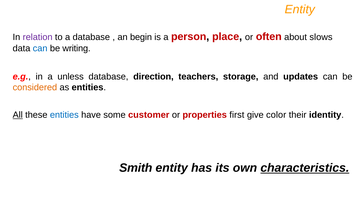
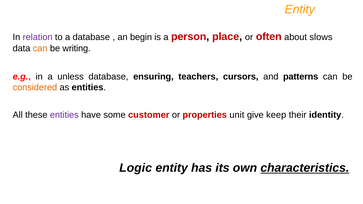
can at (40, 48) colour: blue -> orange
direction: direction -> ensuring
storage: storage -> cursors
updates: updates -> patterns
All underline: present -> none
entities at (64, 115) colour: blue -> purple
first: first -> unit
color: color -> keep
Smith: Smith -> Logic
